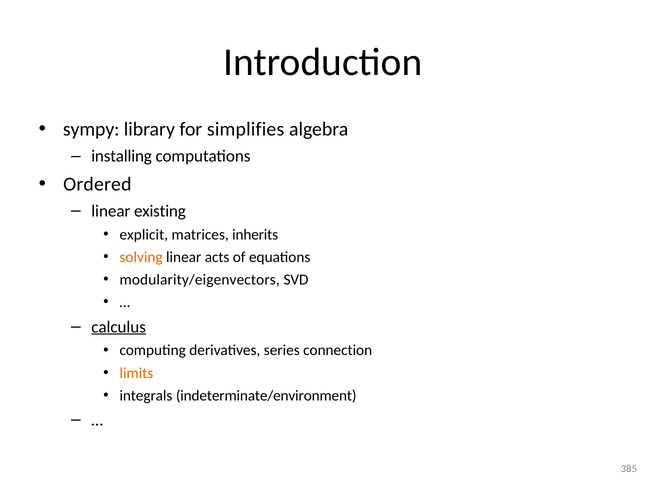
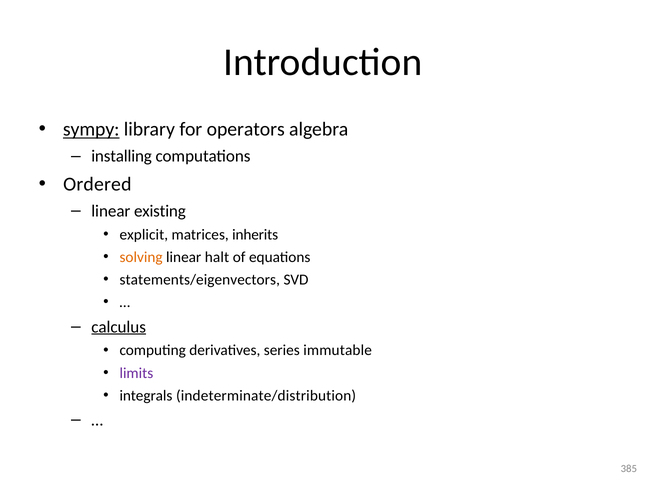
sympy underline: none -> present
simplifies: simplifies -> operators
acts: acts -> halt
modularity/eigenvectors: modularity/eigenvectors -> statements/eigenvectors
connection: connection -> immutable
limits colour: orange -> purple
indeterminate/environment: indeterminate/environment -> indeterminate/distribution
